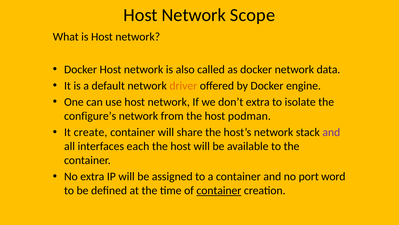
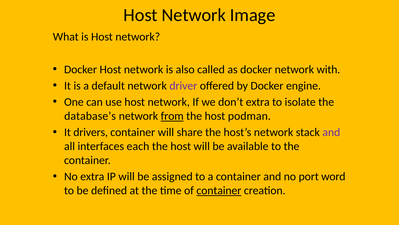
Scope: Scope -> Image
data: data -> with
driver colour: orange -> purple
configure’s: configure’s -> database’s
from underline: none -> present
create: create -> drivers
